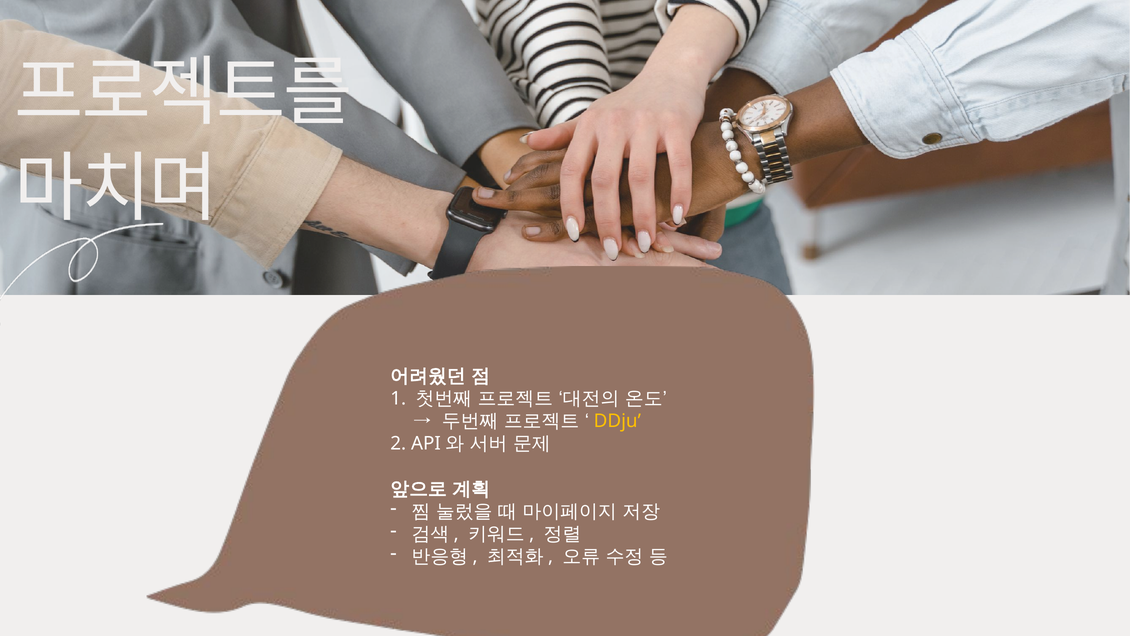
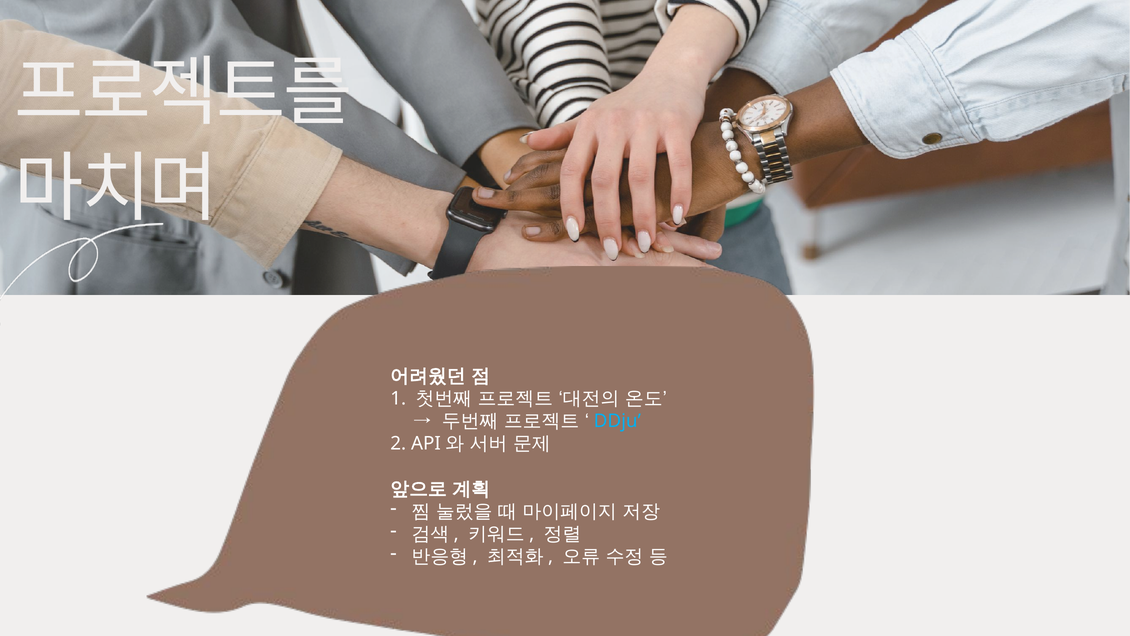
DDju colour: yellow -> light blue
